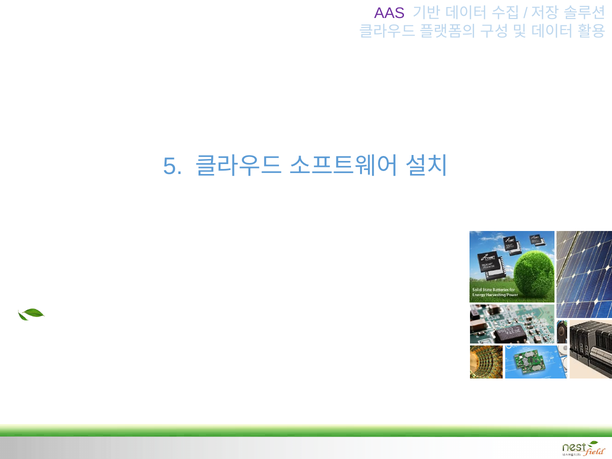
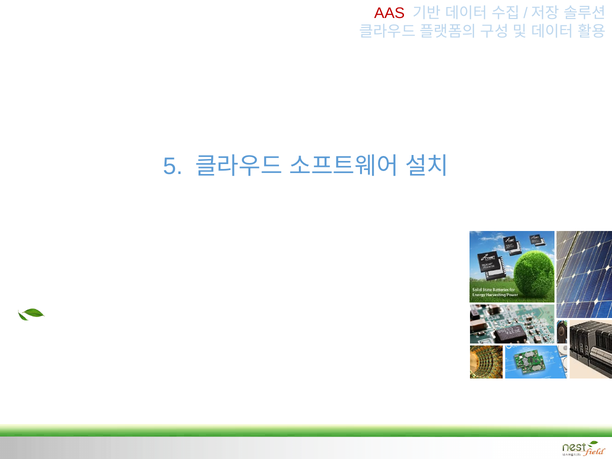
AAS colour: purple -> red
